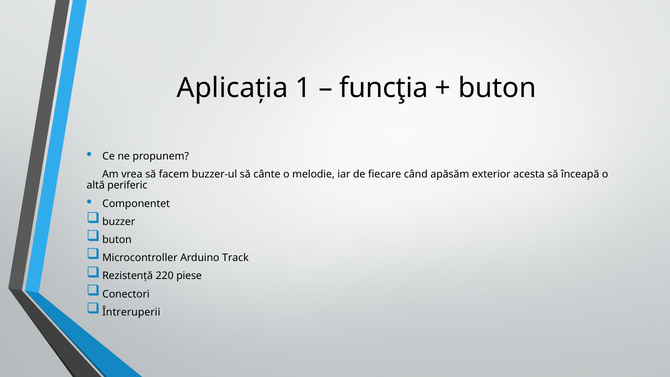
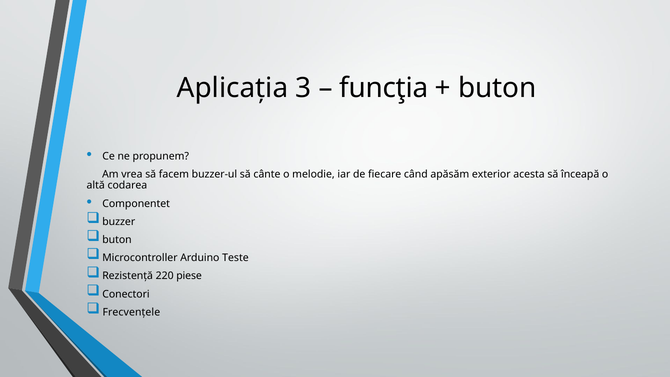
1: 1 -> 3
periferic: periferic -> codarea
Track: Track -> Teste
Întreruperii: Întreruperii -> Frecvențele
